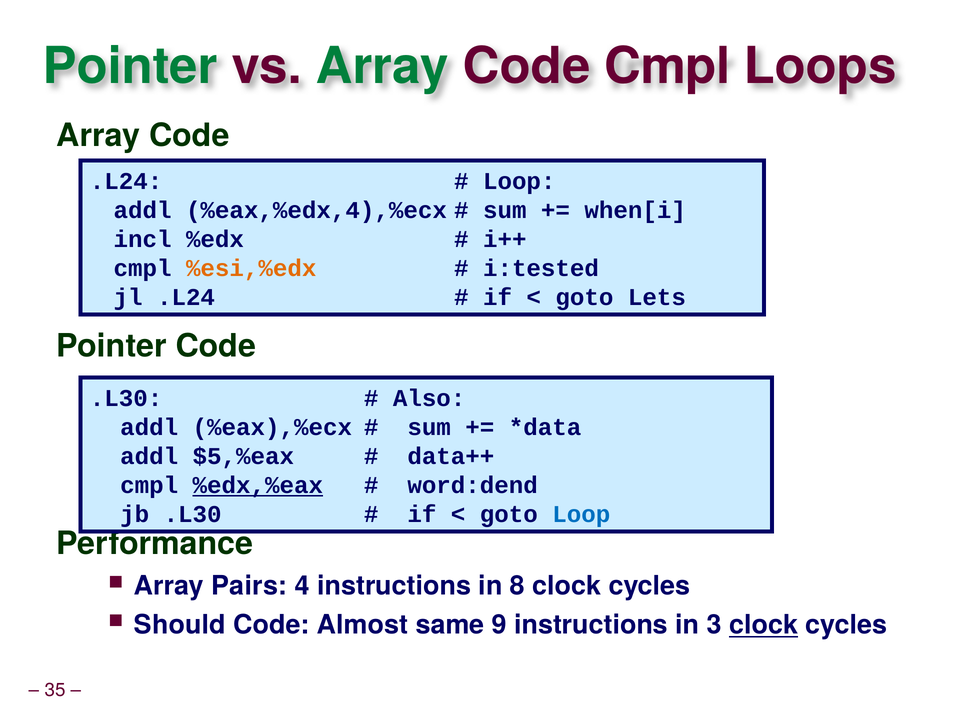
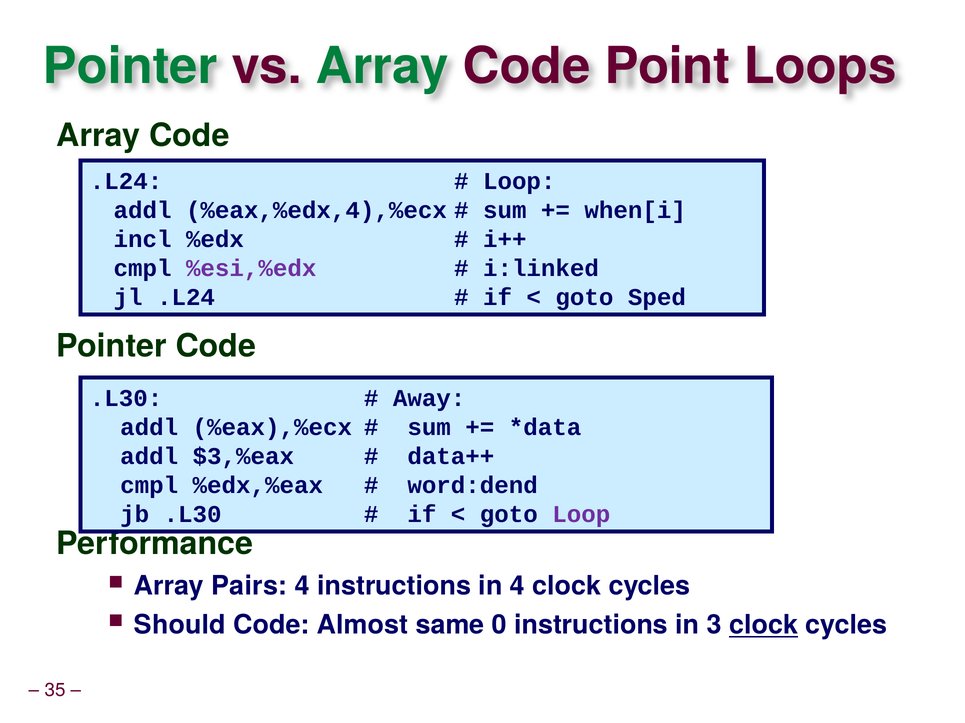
Code Cmpl: Cmpl -> Point
%esi,%edx colour: orange -> purple
i:tested: i:tested -> i:linked
Lets: Lets -> Sped
Also: Also -> Away
$5,%eax: $5,%eax -> $3,%eax
%edx,%eax underline: present -> none
Loop at (581, 515) colour: blue -> purple
in 8: 8 -> 4
9: 9 -> 0
